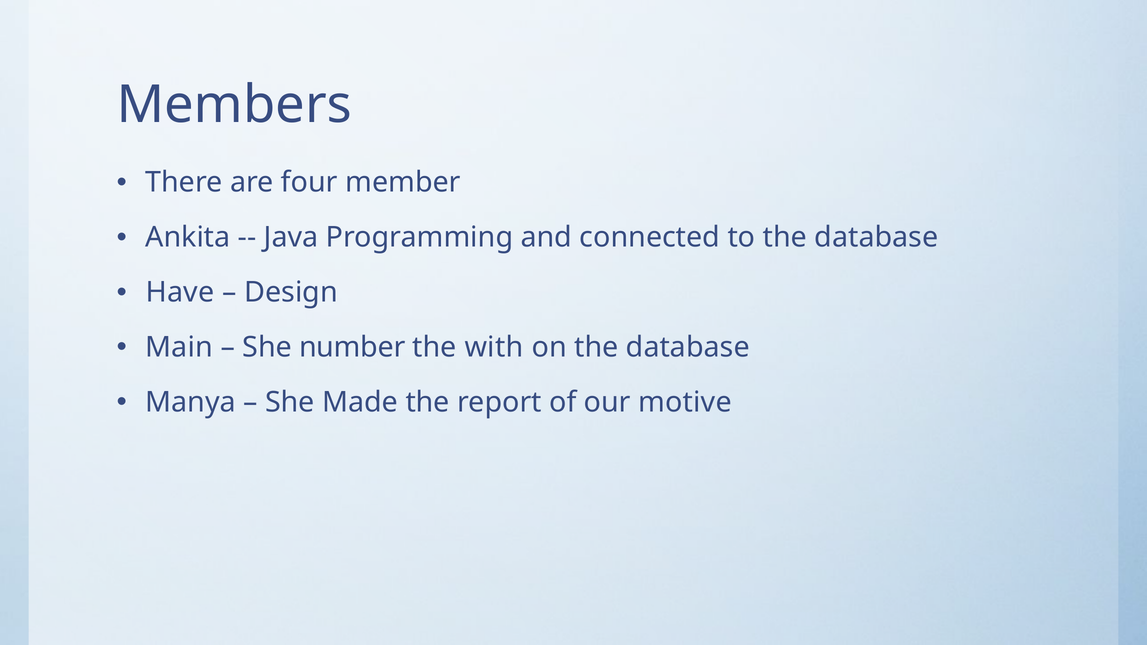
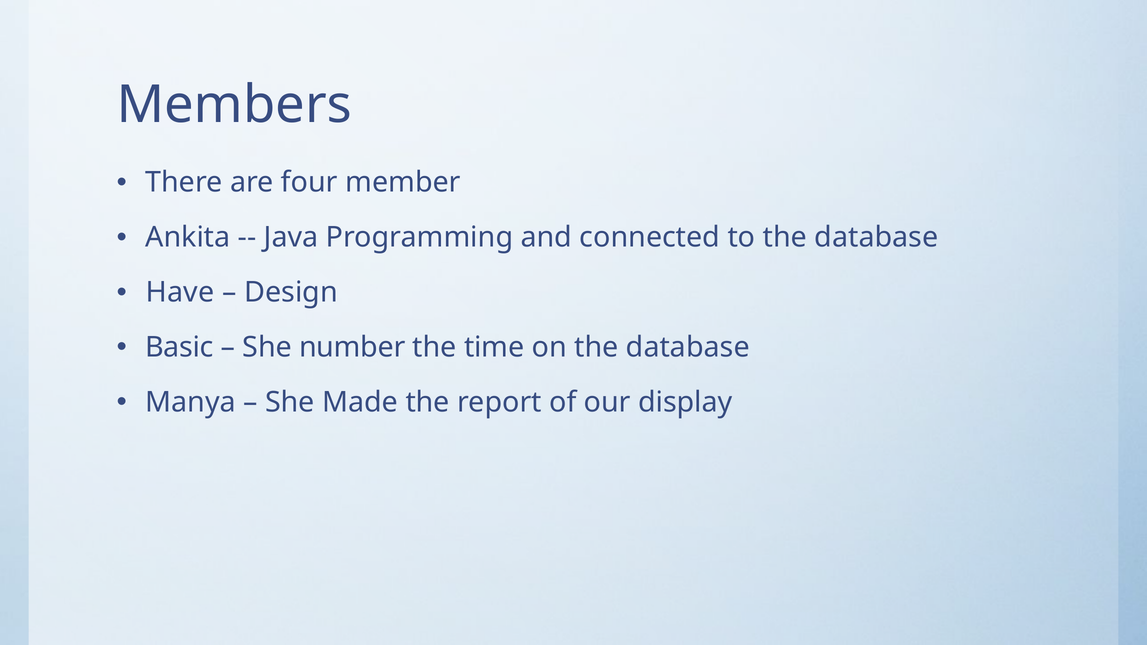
Main: Main -> Basic
with: with -> time
motive: motive -> display
